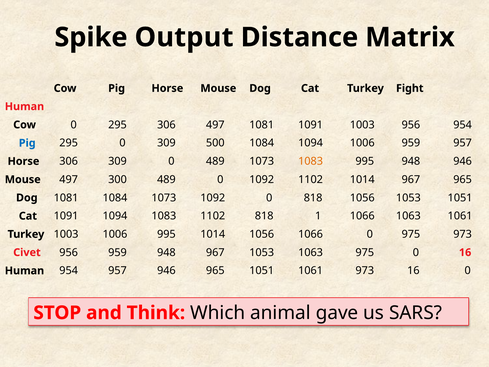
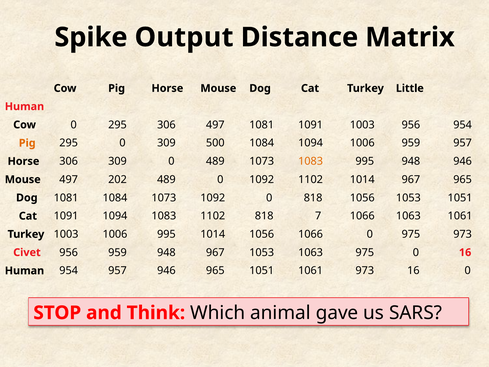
Fight: Fight -> Little
Pig at (27, 143) colour: blue -> orange
300: 300 -> 202
1: 1 -> 7
